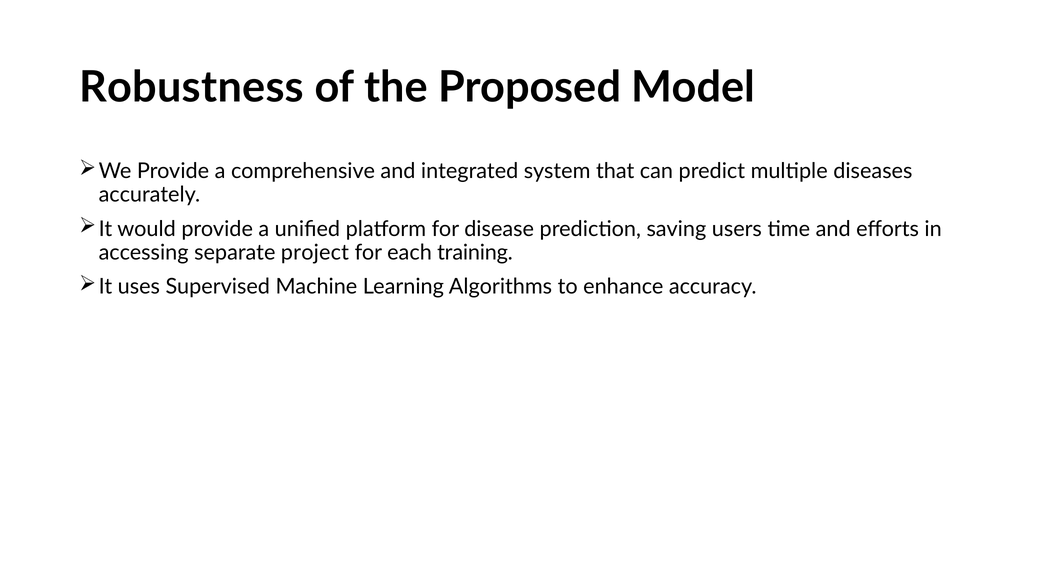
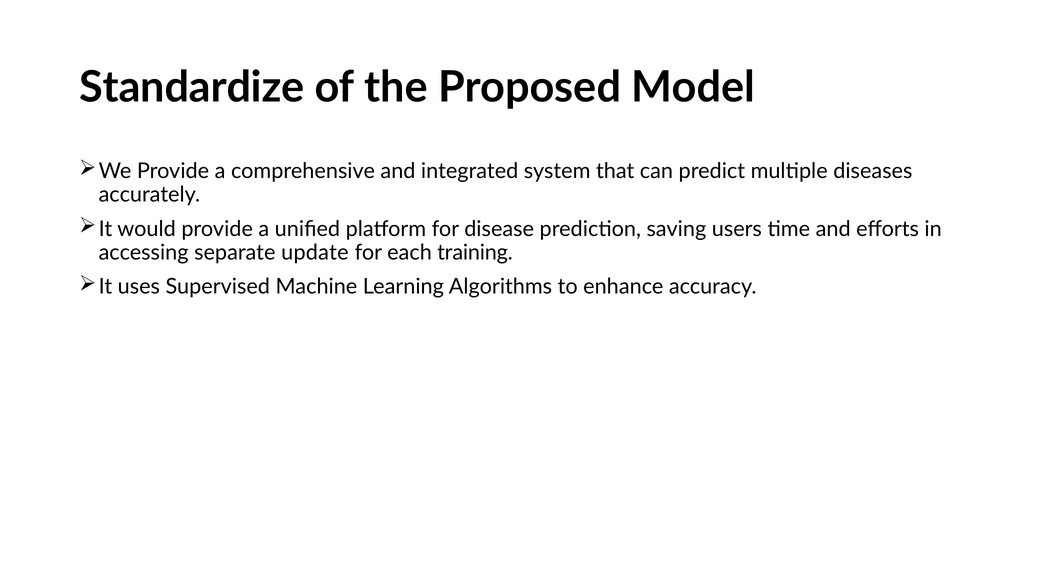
Robustness: Robustness -> Standardize
project: project -> update
